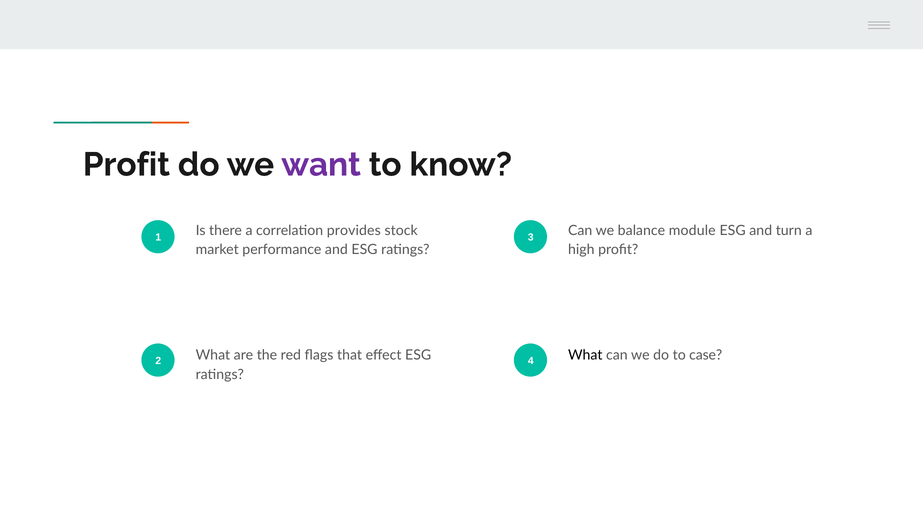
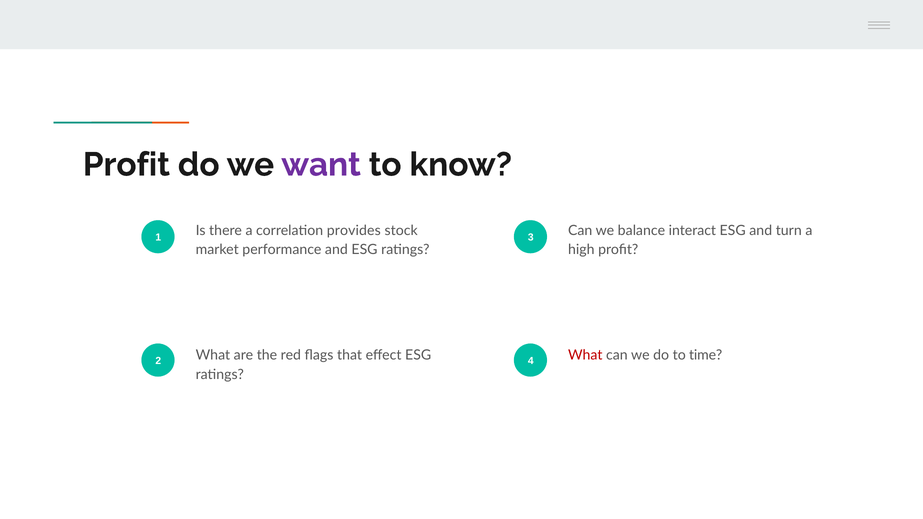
module: module -> interact
What at (585, 355) colour: black -> red
case: case -> time
